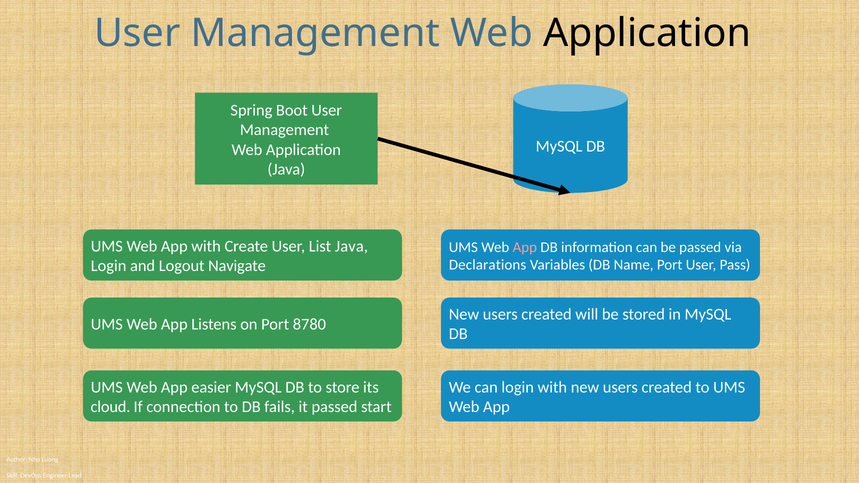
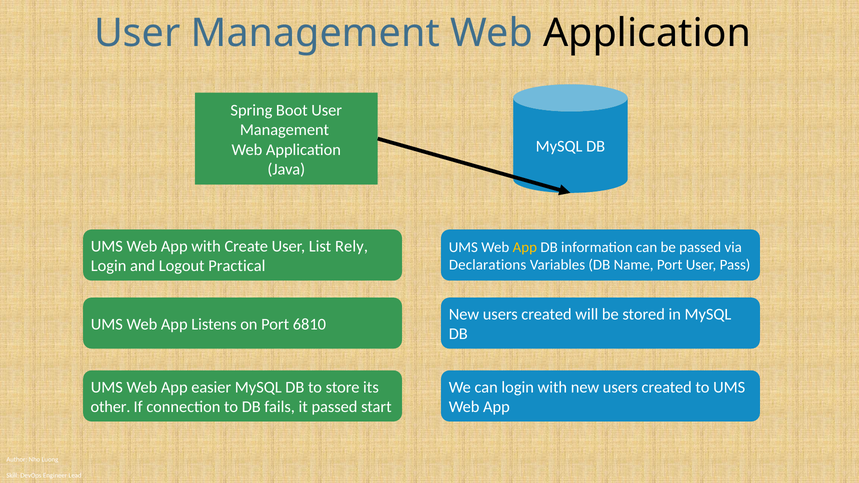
List Java: Java -> Rely
App at (525, 247) colour: pink -> yellow
Navigate: Navigate -> Practical
8780: 8780 -> 6810
cloud: cloud -> other
